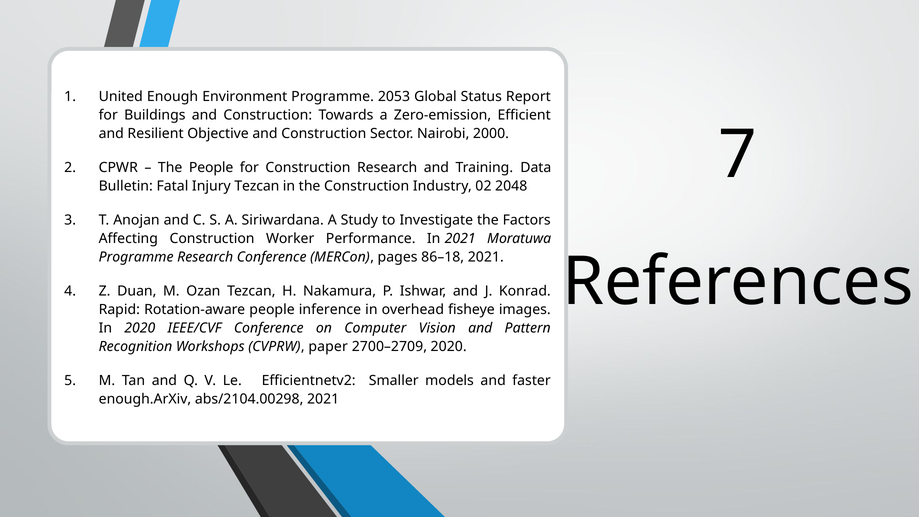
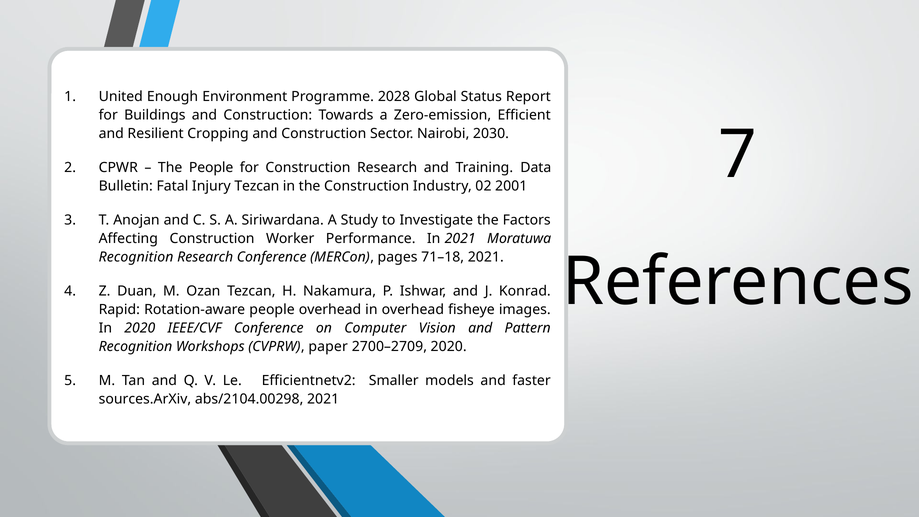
2053: 2053 -> 2028
Objective: Objective -> Cropping
2000: 2000 -> 2030
2048: 2048 -> 2001
Programme at (136, 257): Programme -> Recognition
86–18: 86–18 -> 71–18
people inference: inference -> overhead
enough.ArXiv: enough.ArXiv -> sources.ArXiv
